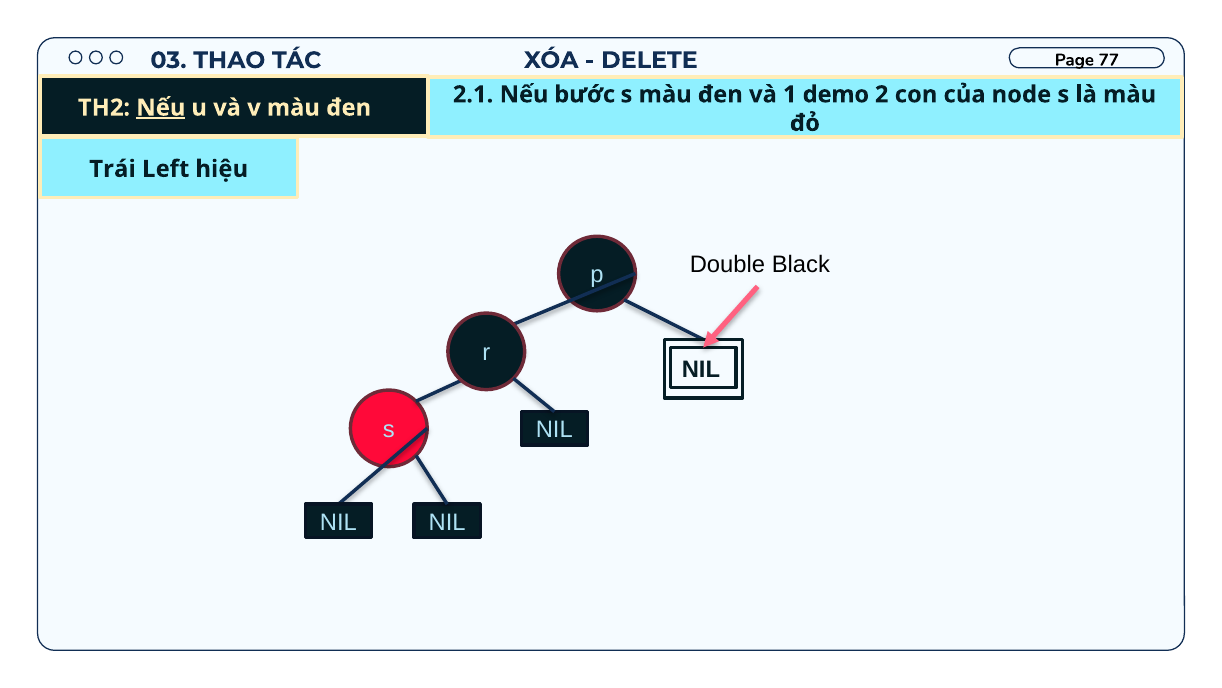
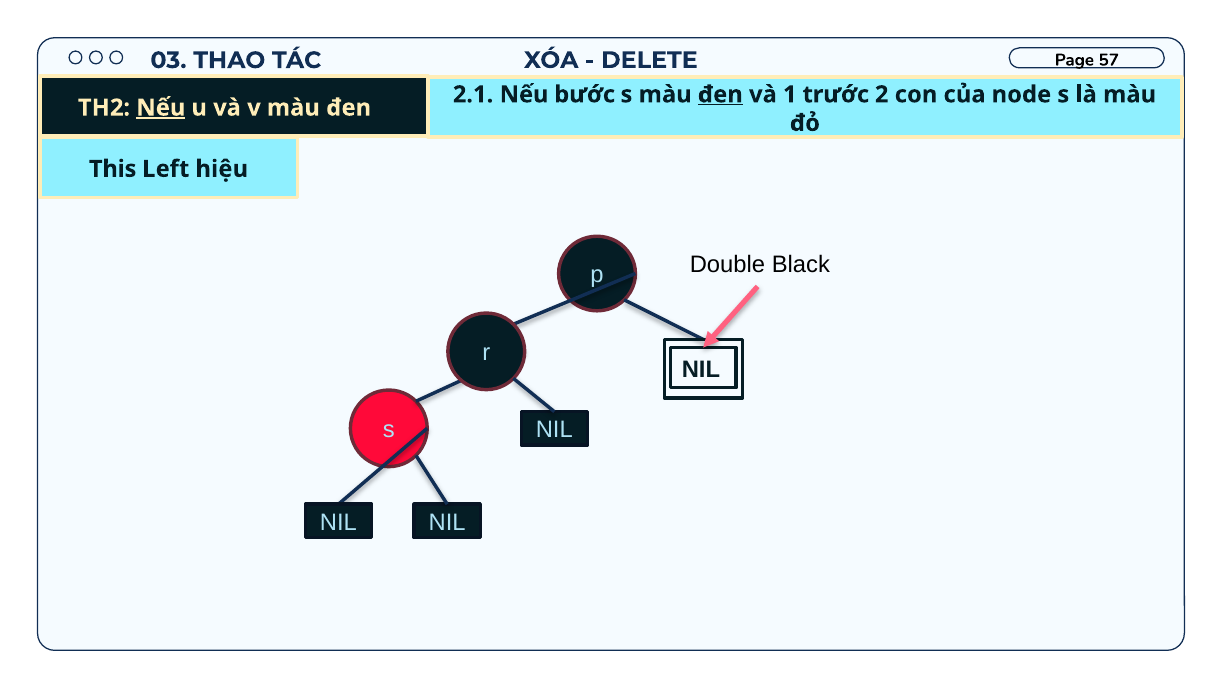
77: 77 -> 57
đen at (720, 94) underline: none -> present
demo: demo -> trước
Trái: Trái -> This
